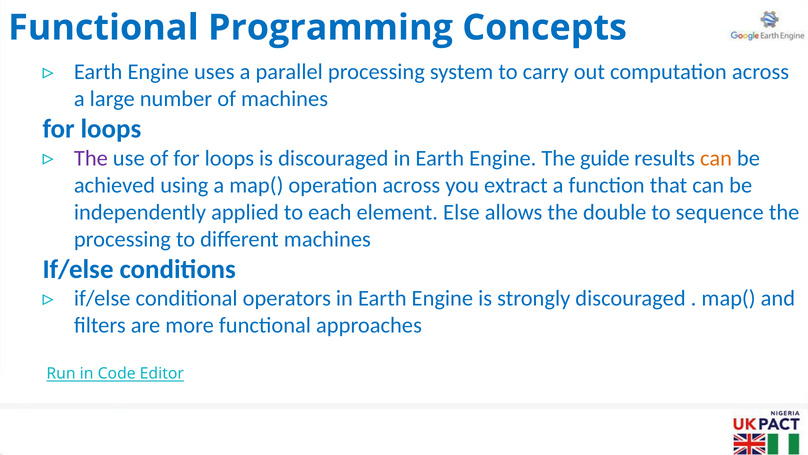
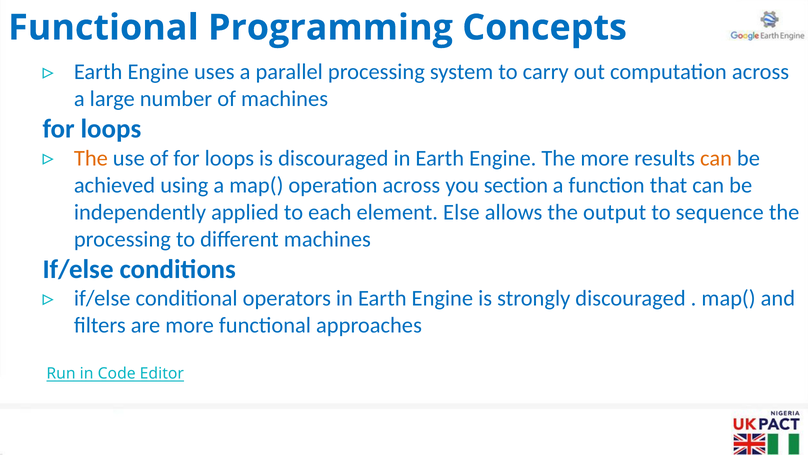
The at (91, 158) colour: purple -> orange
The guide: guide -> more
extract: extract -> section
double: double -> output
